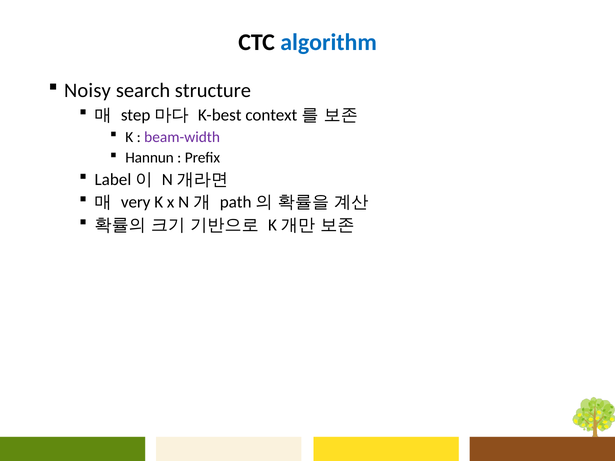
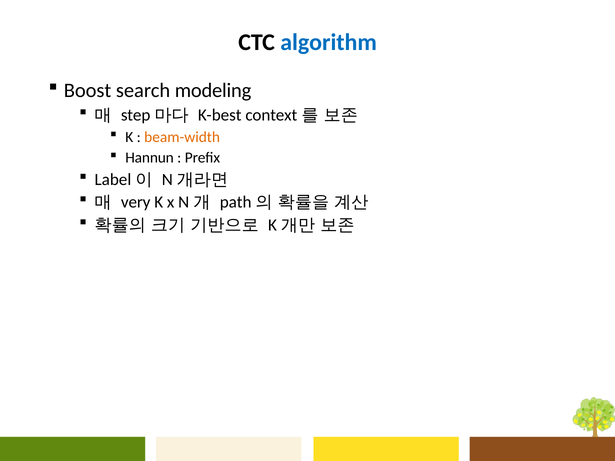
Noisy: Noisy -> Boost
structure: structure -> modeling
beam-width colour: purple -> orange
